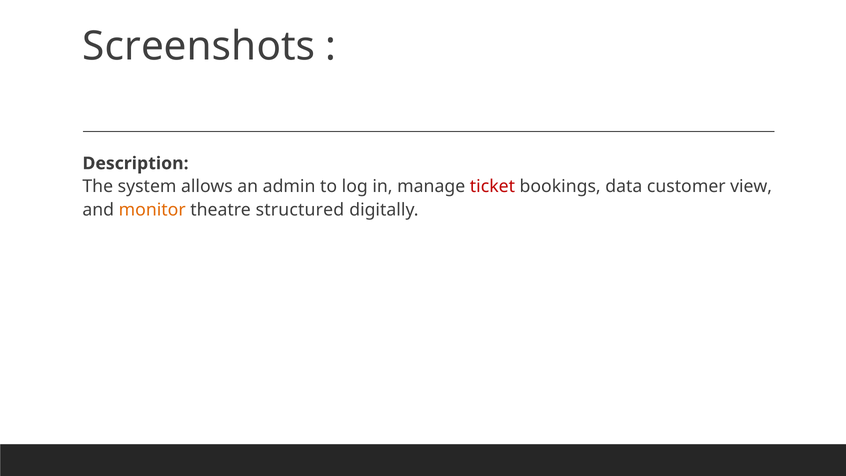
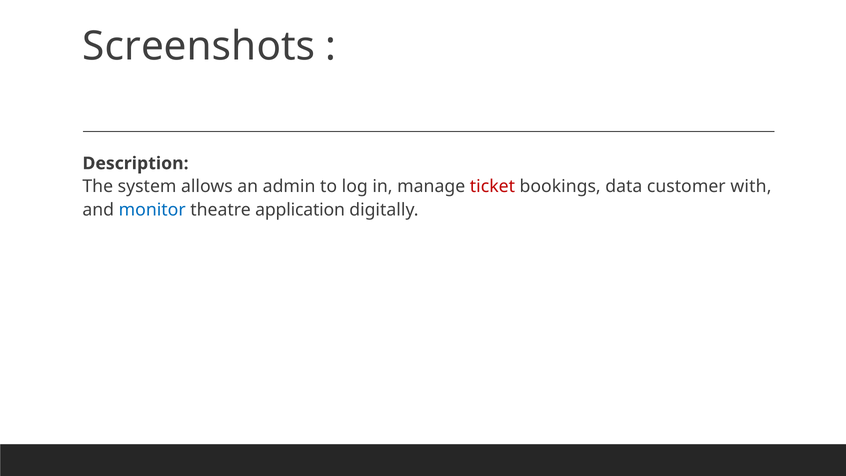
view: view -> with
monitor colour: orange -> blue
structured: structured -> application
